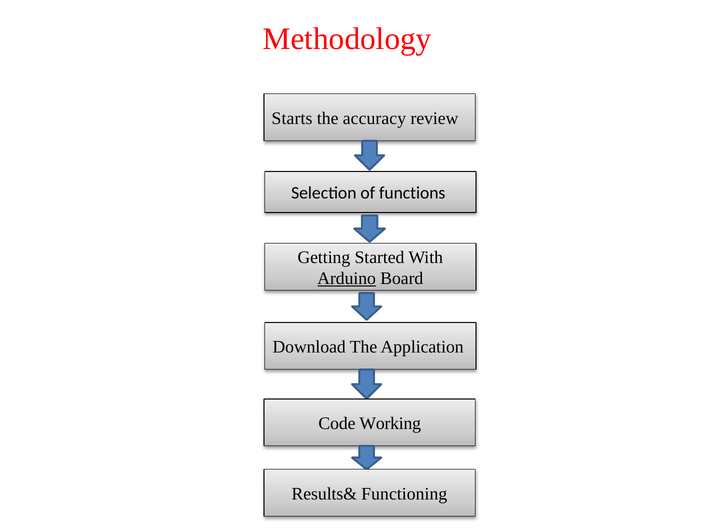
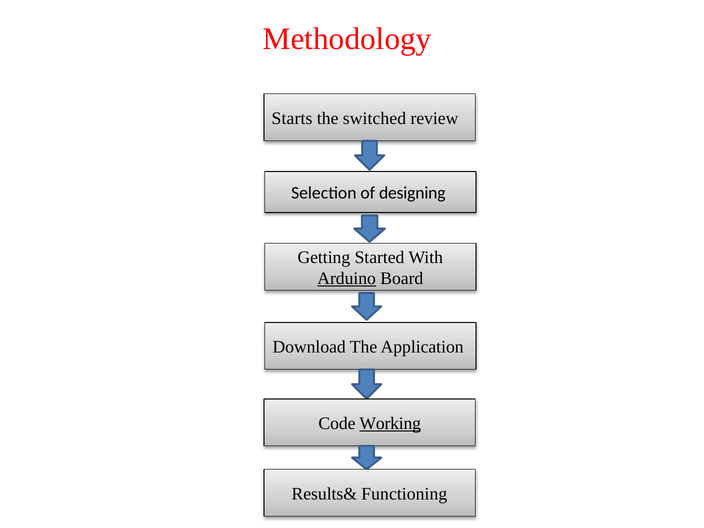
accuracy: accuracy -> switched
functions: functions -> designing
Working underline: none -> present
